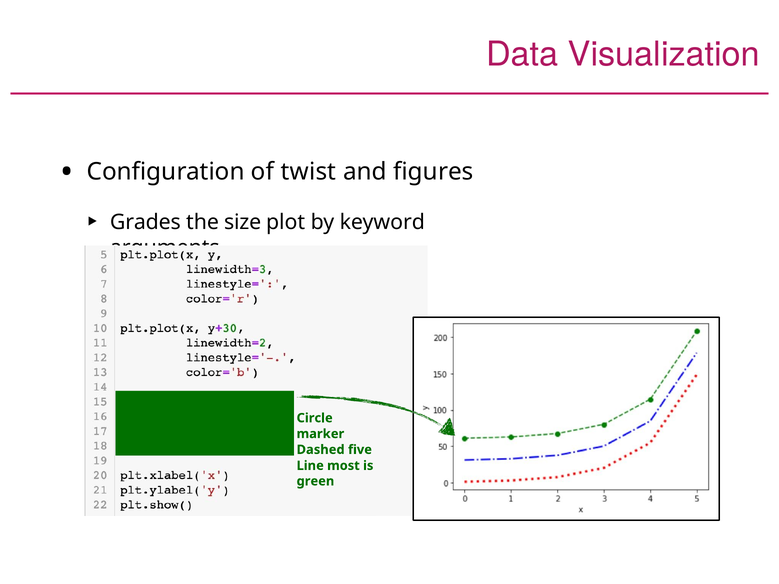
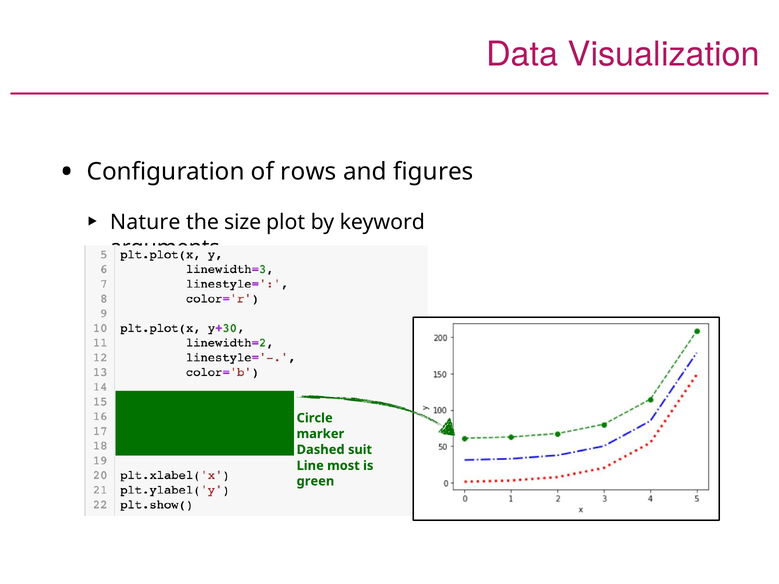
twist: twist -> rows
Grades: Grades -> Nature
five: five -> suit
